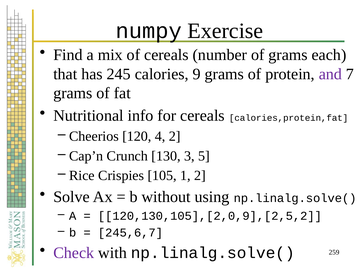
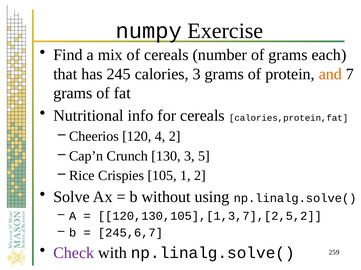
calories 9: 9 -> 3
and colour: purple -> orange
120,130,105],[2,0,9],[2,5,2: 120,130,105],[2,0,9],[2,5,2 -> 120,130,105],[1,3,7],[2,5,2
